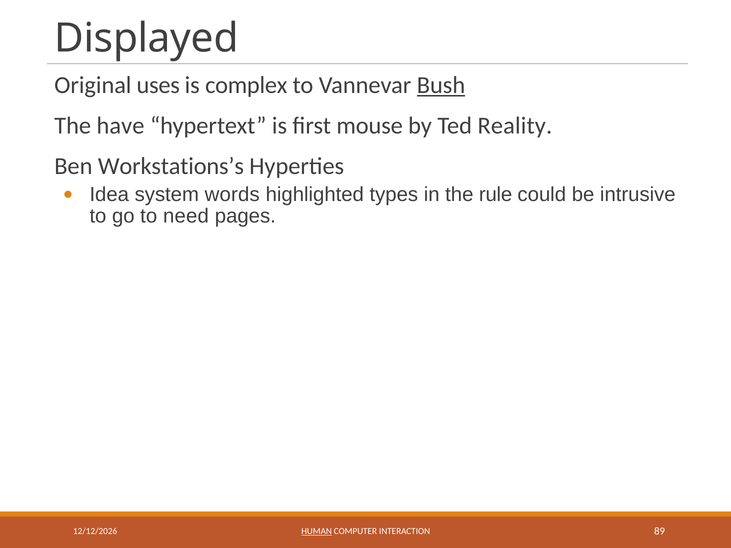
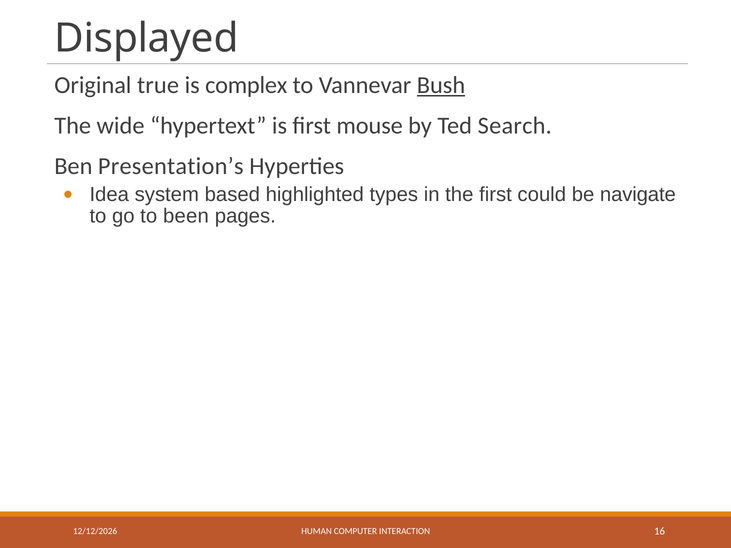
uses: uses -> true
have: have -> wide
Reality: Reality -> Search
Workstations’s: Workstations’s -> Presentation’s
words: words -> based
the rule: rule -> first
intrusive: intrusive -> navigate
need: need -> been
HUMAN underline: present -> none
89: 89 -> 16
